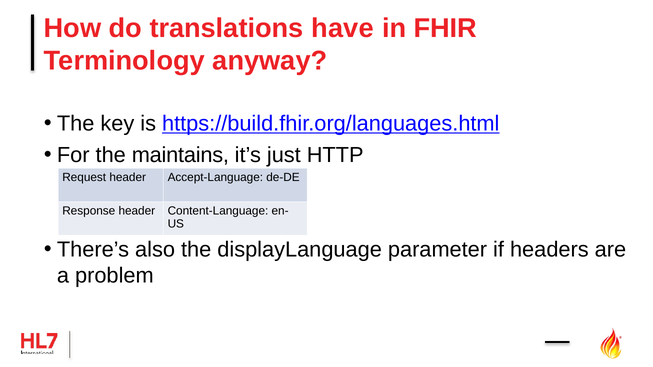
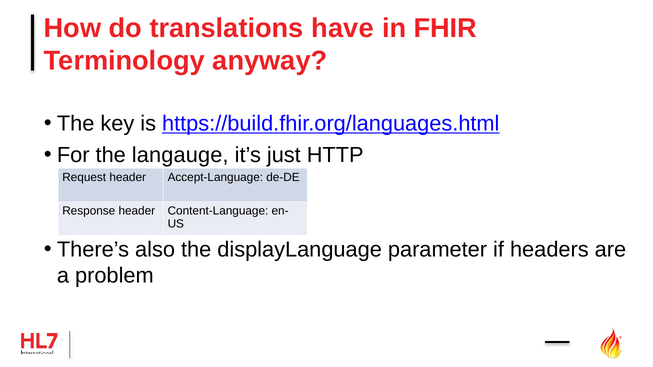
maintains: maintains -> langauge
